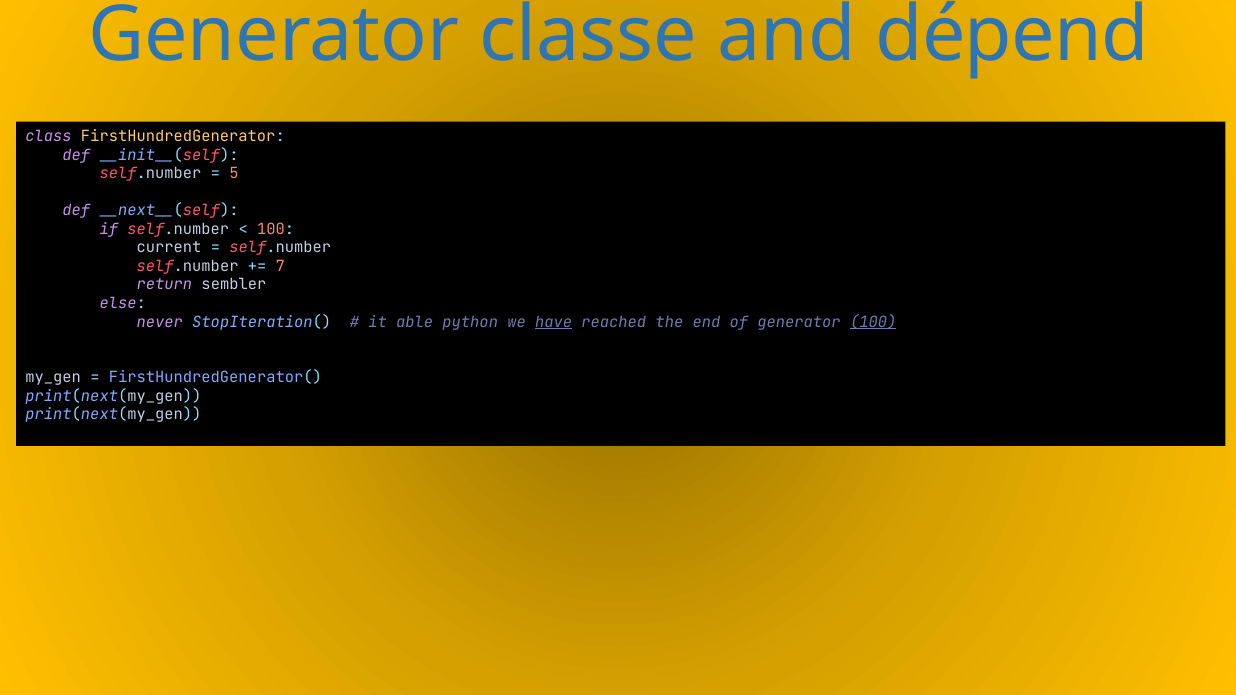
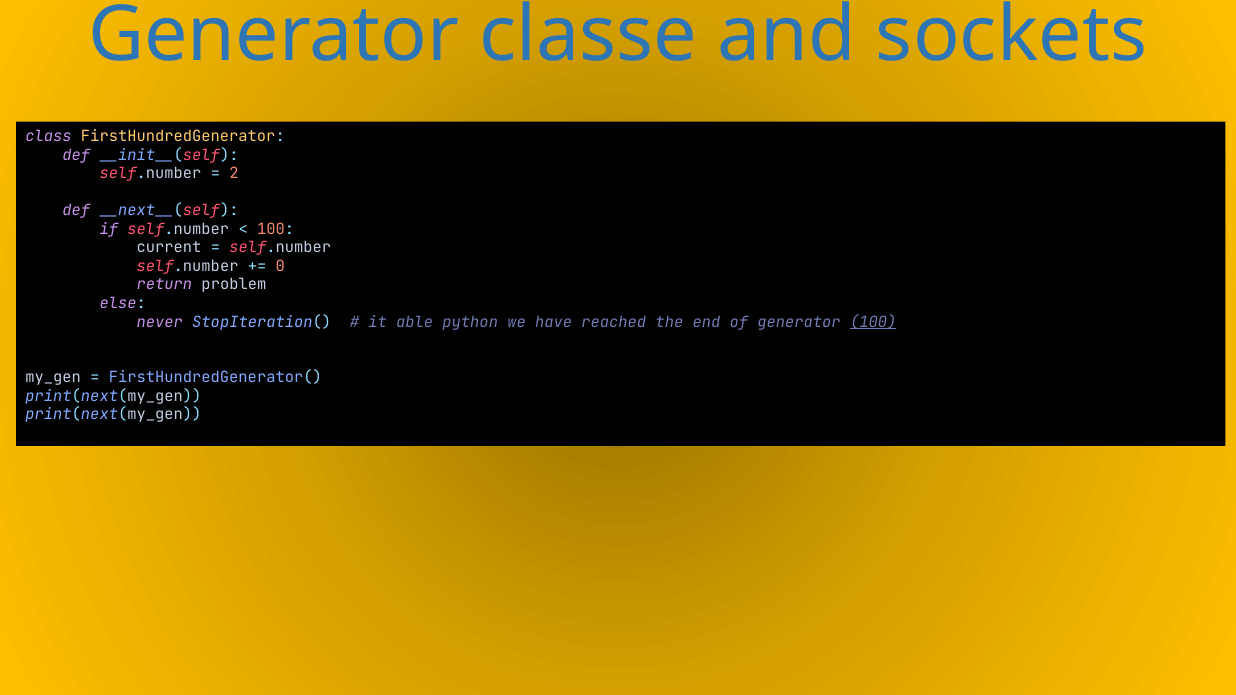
dépend: dépend -> sockets
5: 5 -> 2
7: 7 -> 0
sembler: sembler -> problem
have underline: present -> none
